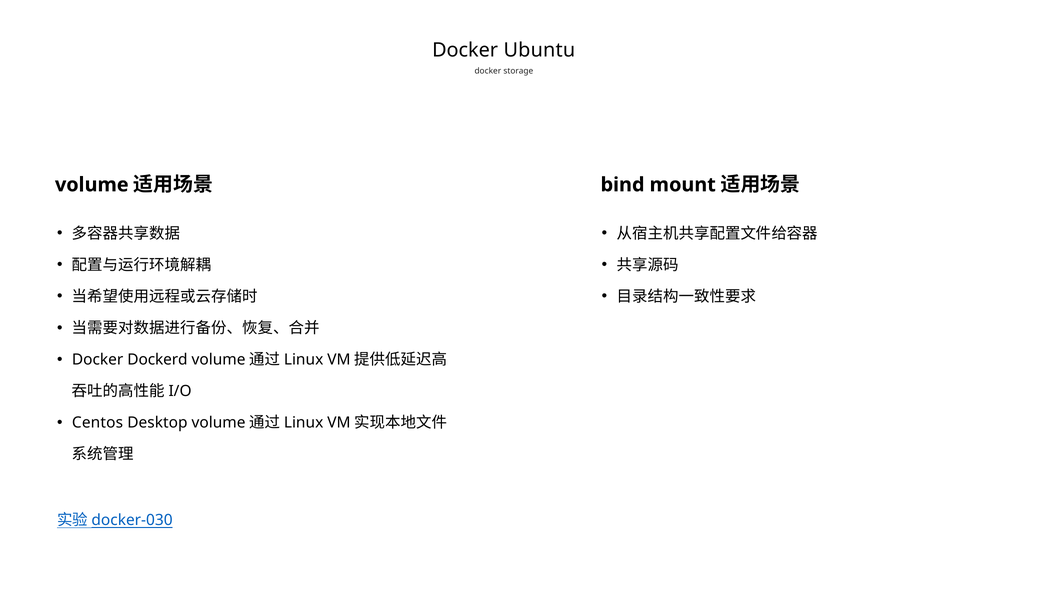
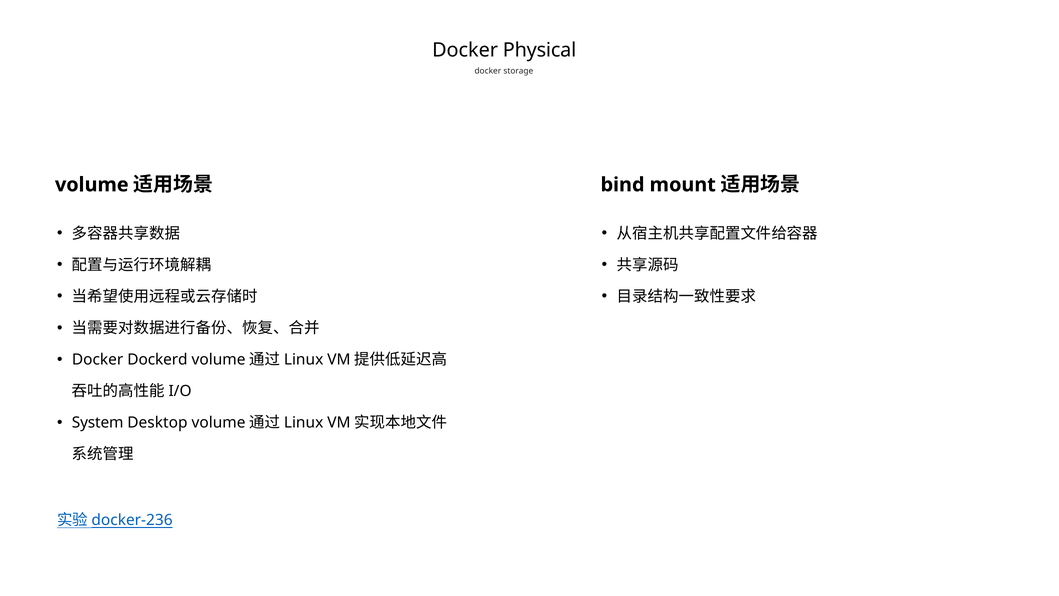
Ubuntu: Ubuntu -> Physical
Centos: Centos -> System
docker-030: docker-030 -> docker-236
